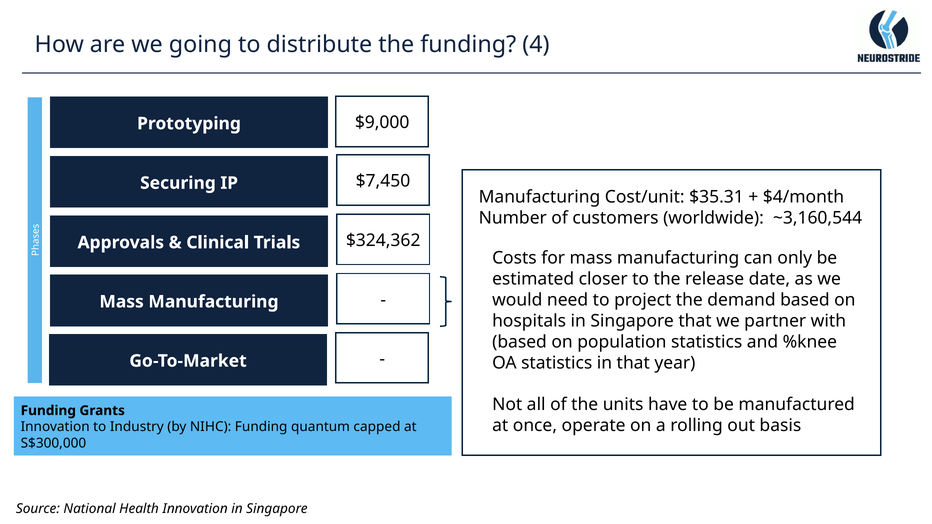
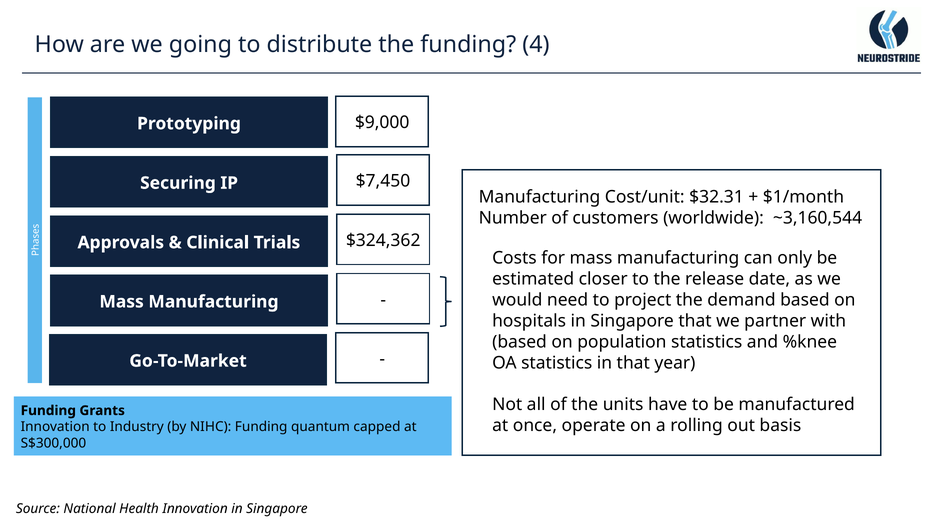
$35.31: $35.31 -> $32.31
$4/month: $4/month -> $1/month
